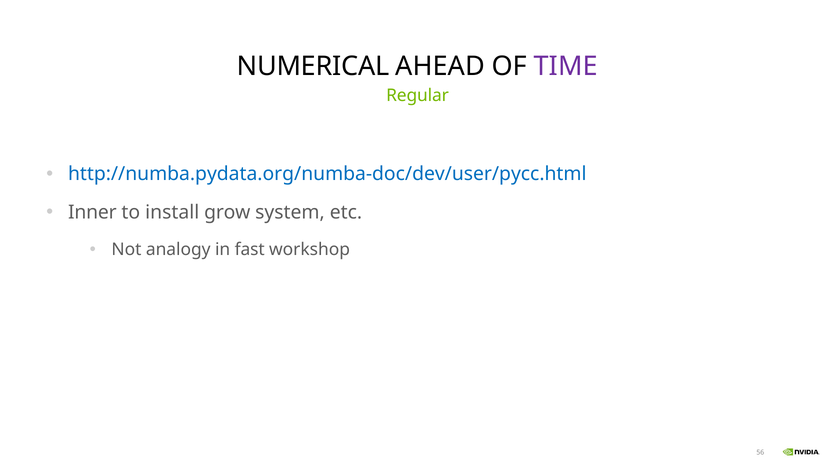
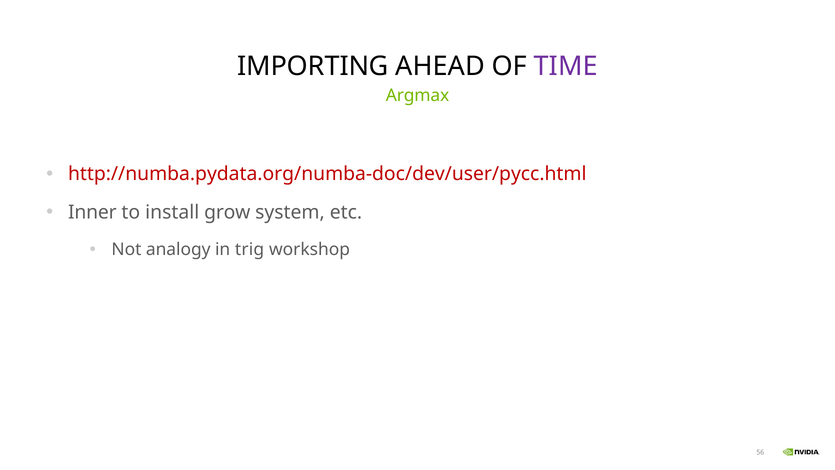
NUMERICAL: NUMERICAL -> IMPORTING
Regular: Regular -> Argmax
http://numba.pydata.org/numba-doc/dev/user/pycc.html colour: blue -> red
fast: fast -> trig
